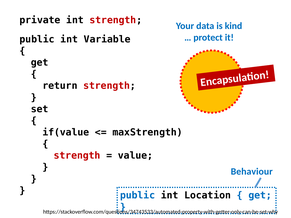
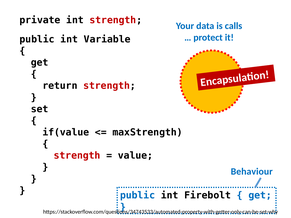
kind: kind -> calls
Location: Location -> Firebolt
